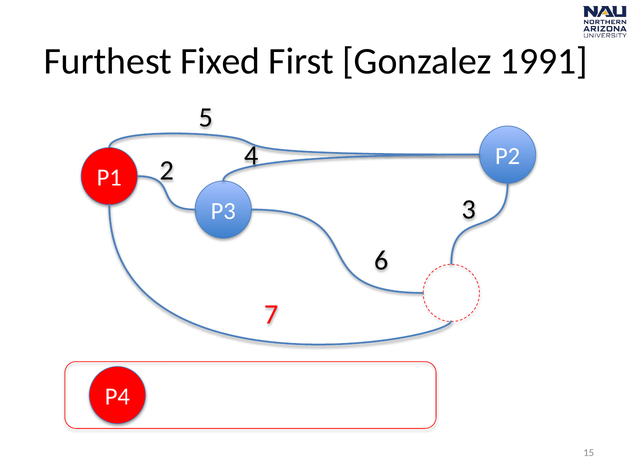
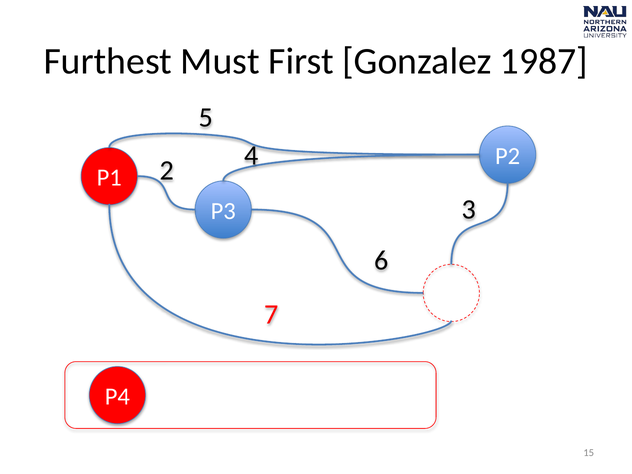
Fixed: Fixed -> Must
1991: 1991 -> 1987
